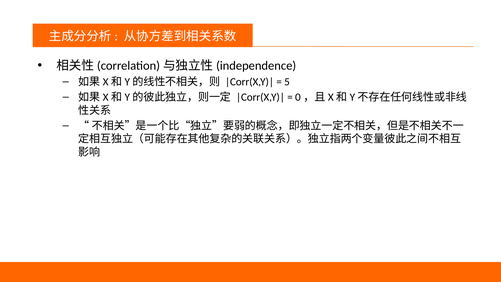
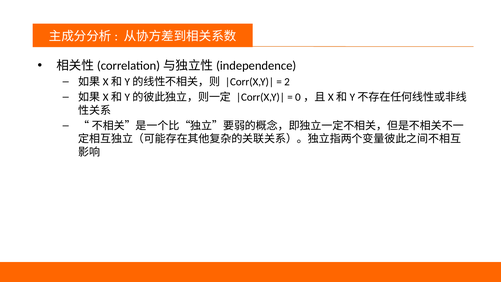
5: 5 -> 2
